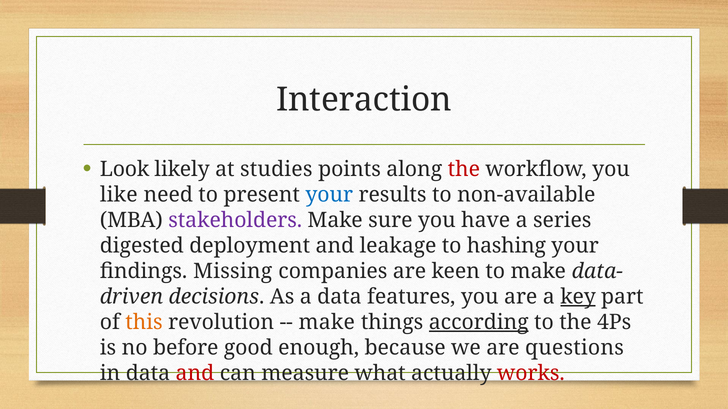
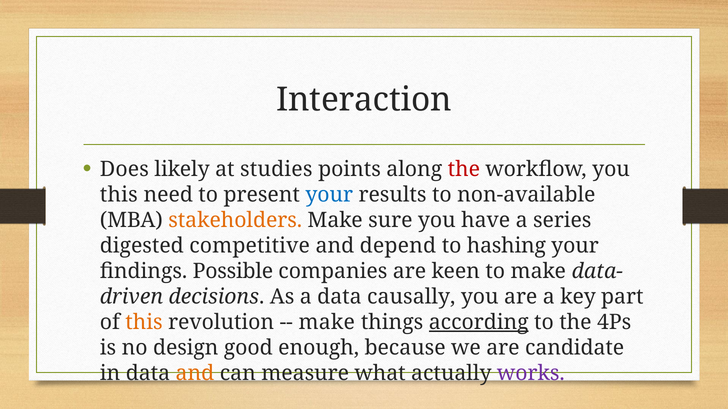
Look: Look -> Does
like at (119, 195): like -> this
stakeholders colour: purple -> orange
deployment: deployment -> competitive
leakage: leakage -> depend
Missing: Missing -> Possible
features: features -> causally
key underline: present -> none
before: before -> design
questions: questions -> candidate
and at (195, 374) colour: red -> orange
works colour: red -> purple
